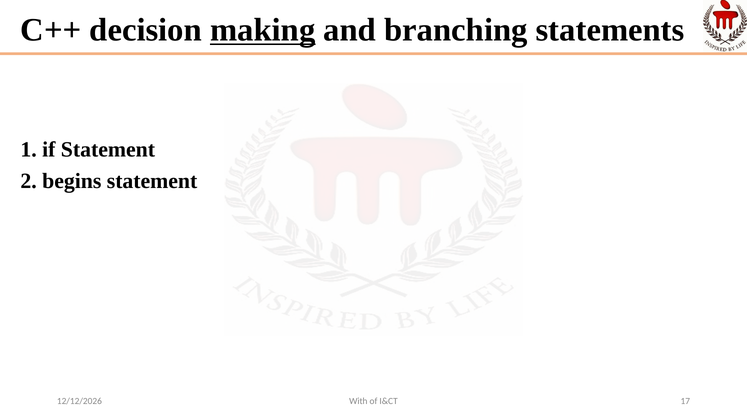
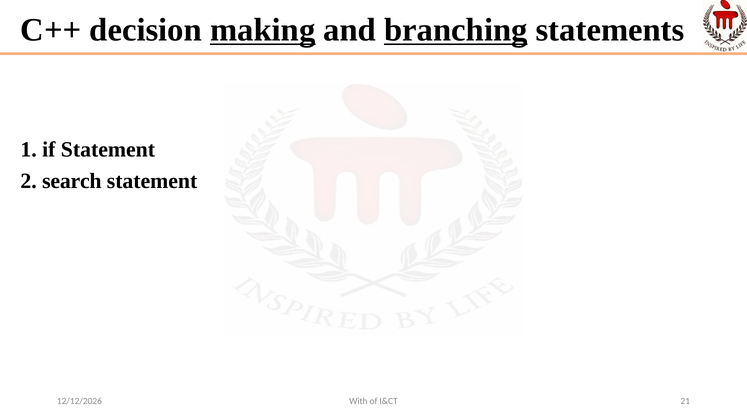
branching underline: none -> present
begins: begins -> search
17: 17 -> 21
